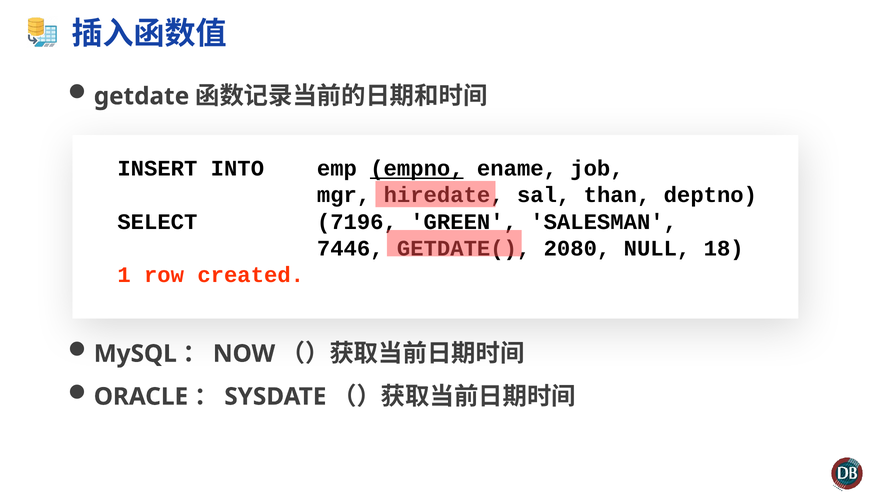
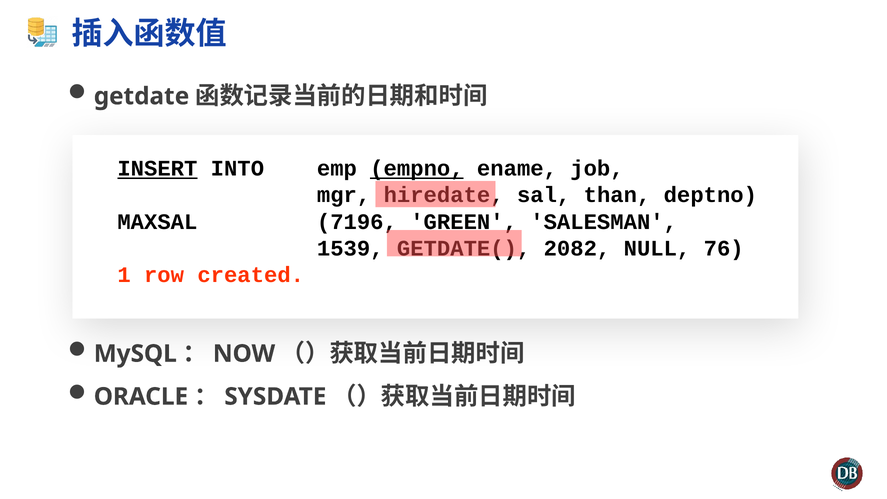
INSERT underline: none -> present
SELECT: SELECT -> MAXSAL
7446: 7446 -> 1539
2080: 2080 -> 2082
18: 18 -> 76
